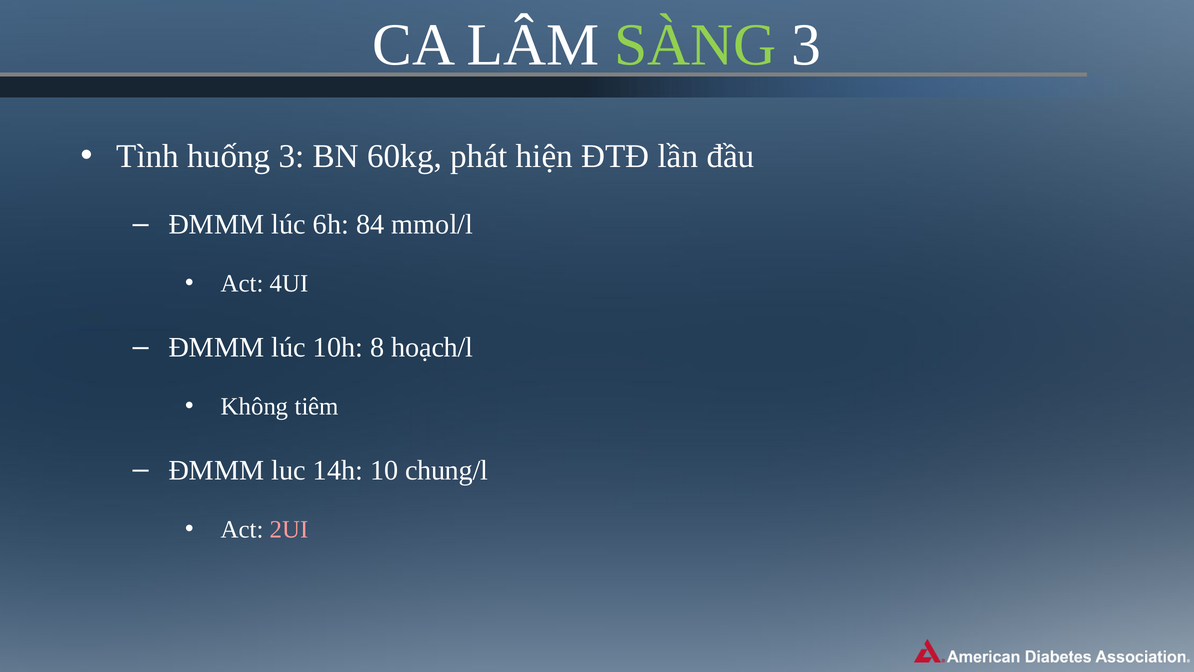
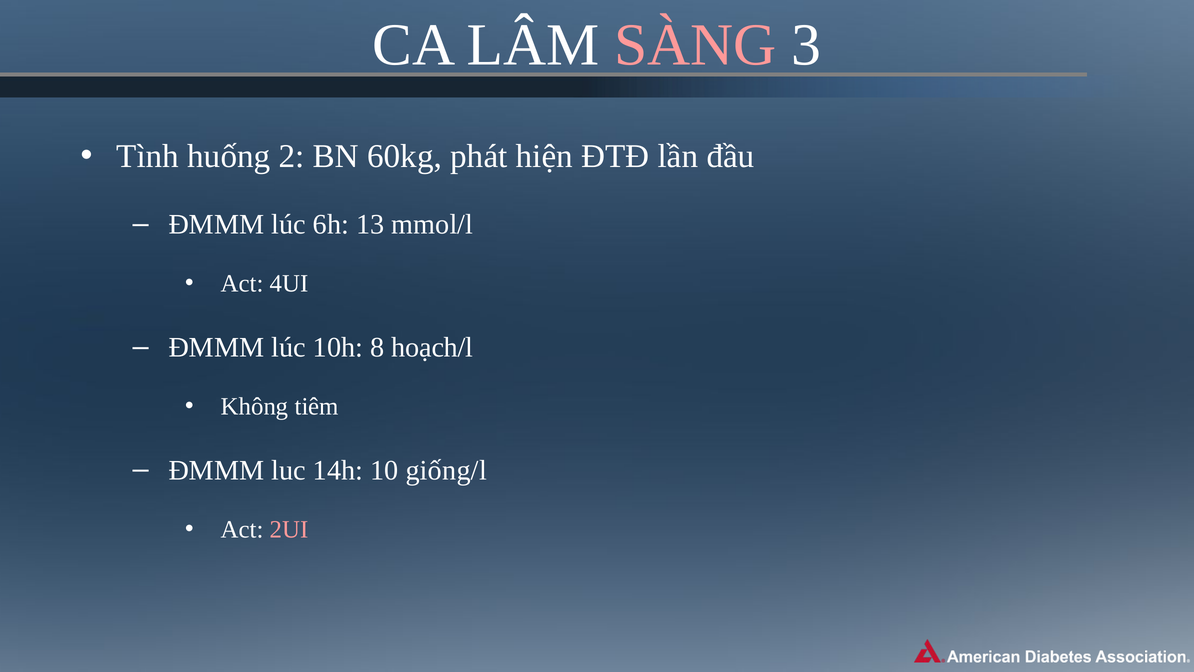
SÀNG colour: light green -> pink
huống 3: 3 -> 2
84: 84 -> 13
chung/l: chung/l -> giống/l
